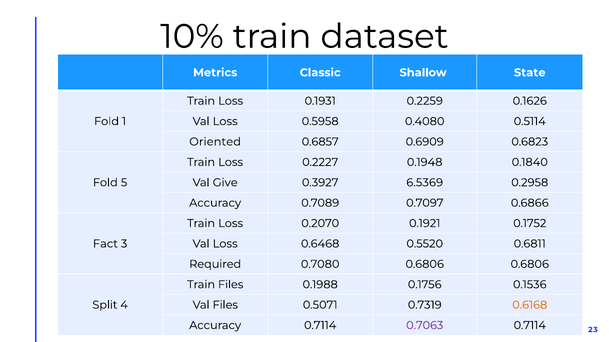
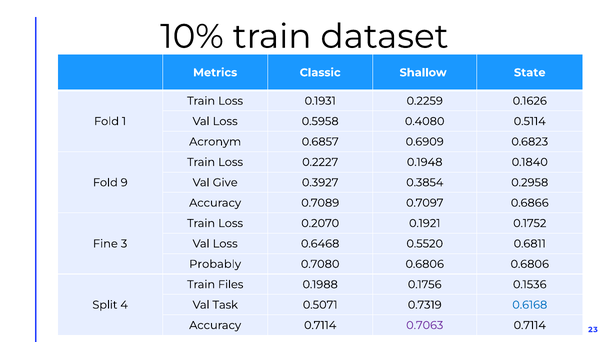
Oriented: Oriented -> Acronym
5: 5 -> 9
6.5369: 6.5369 -> 0.3854
Fact: Fact -> Fine
Required: Required -> Probably
Val Files: Files -> Task
0.6168 colour: orange -> blue
